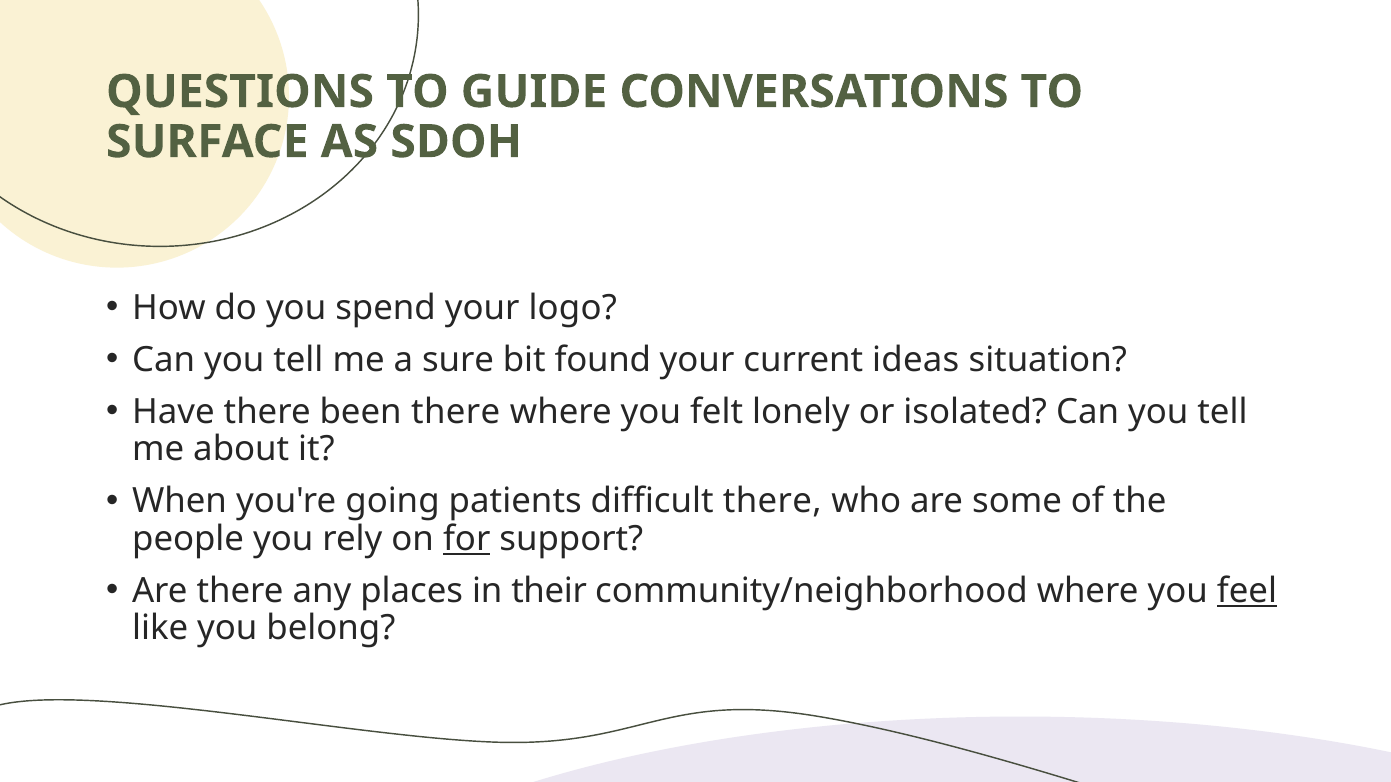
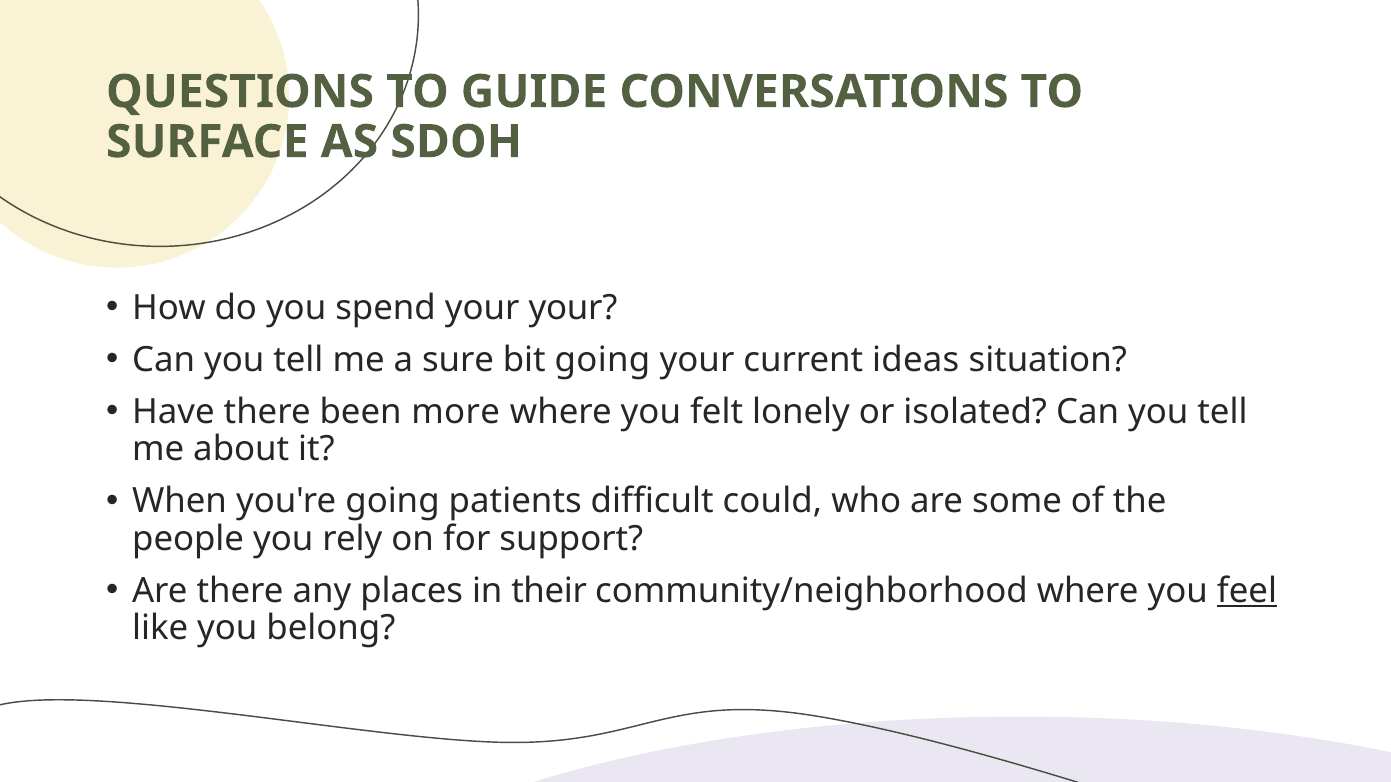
your logo: logo -> your
bit found: found -> going
been there: there -> more
difficult there: there -> could
for underline: present -> none
